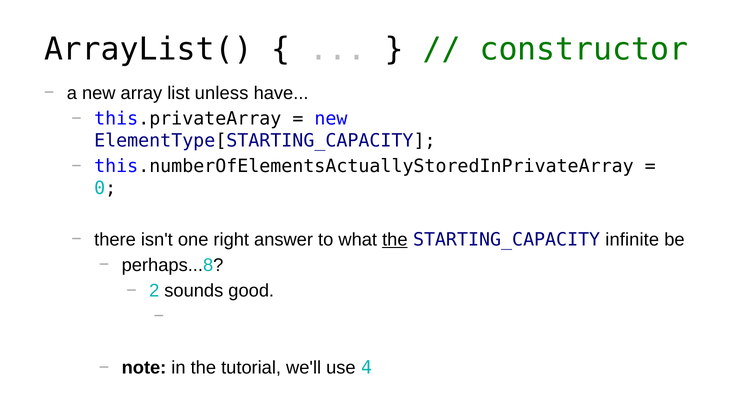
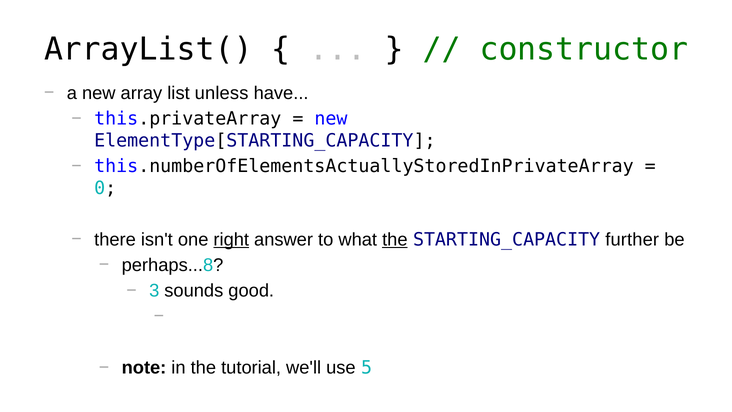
right underline: none -> present
infinite: infinite -> further
2: 2 -> 3
4: 4 -> 5
